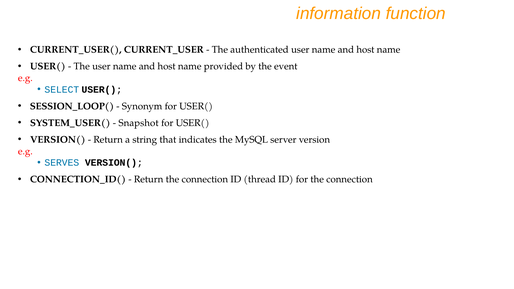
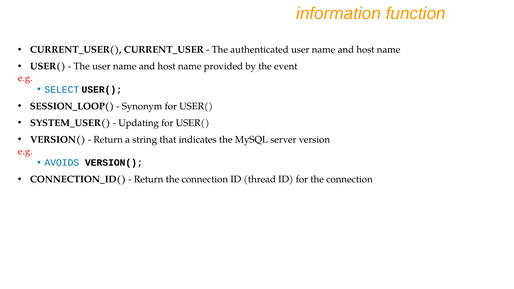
Snapshot: Snapshot -> Updating
SERVES: SERVES -> AVOIDS
